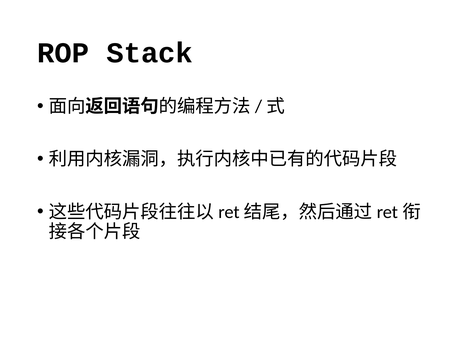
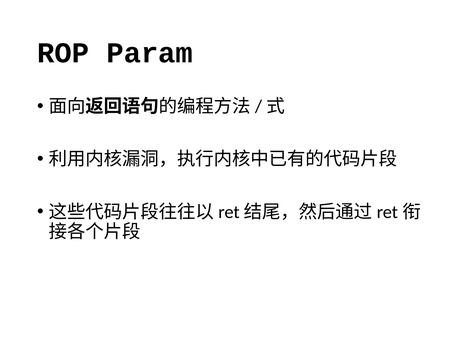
Stack: Stack -> Param
